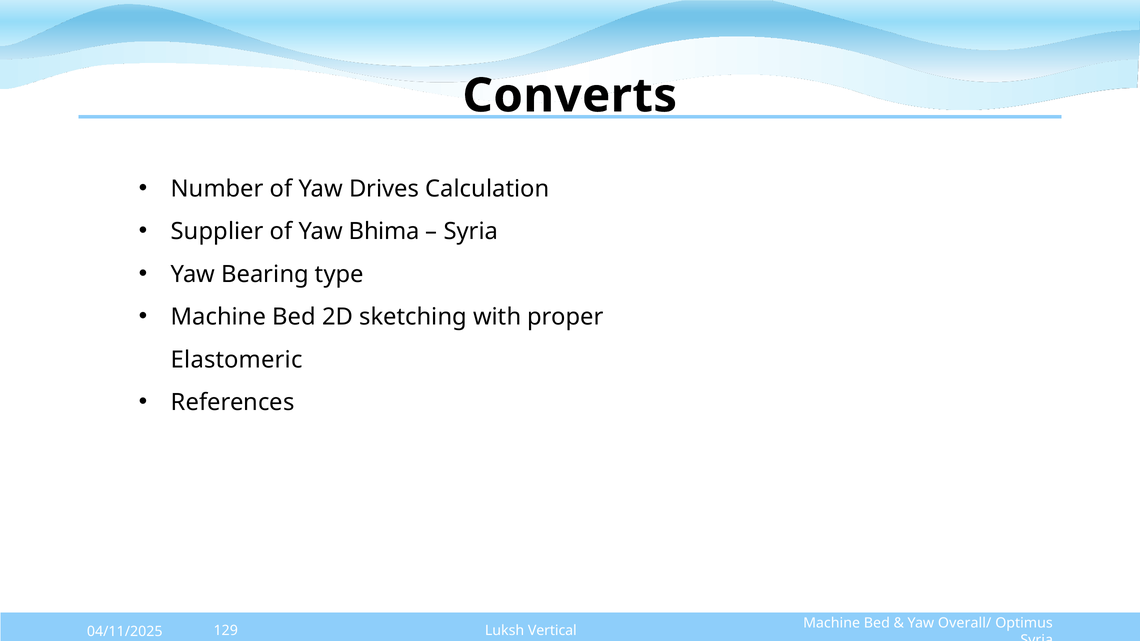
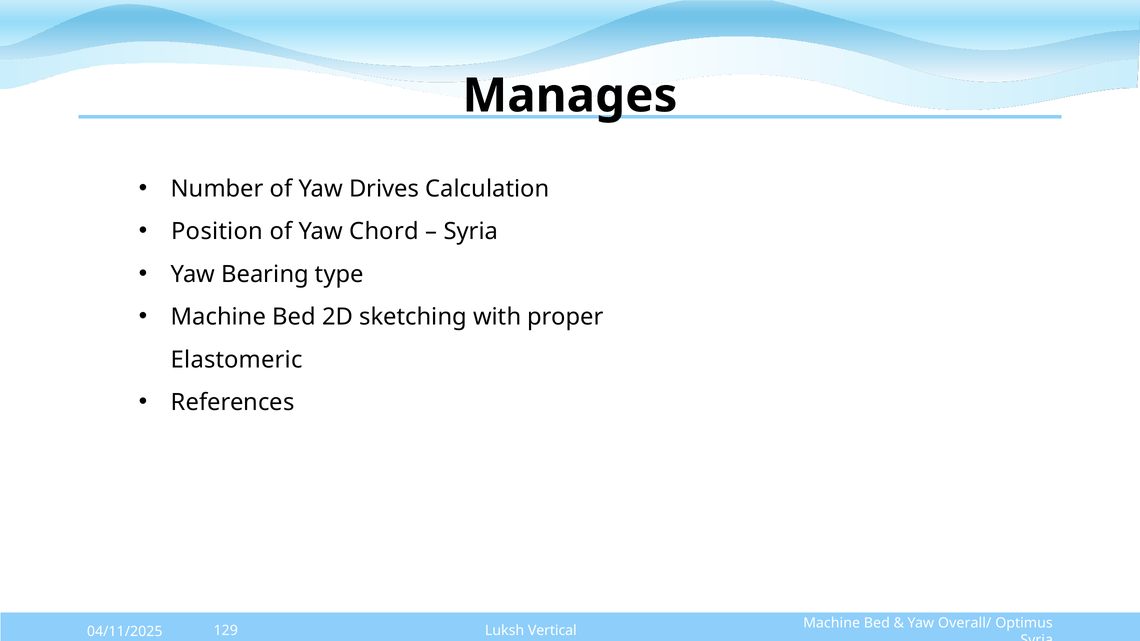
Converts: Converts -> Manages
Supplier: Supplier -> Position
Bhima: Bhima -> Chord
